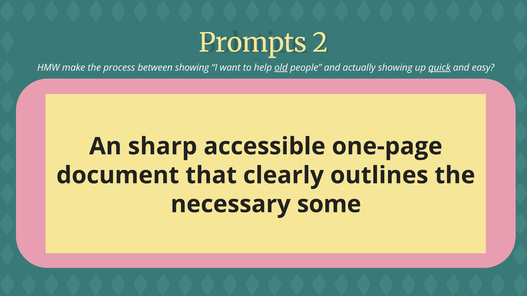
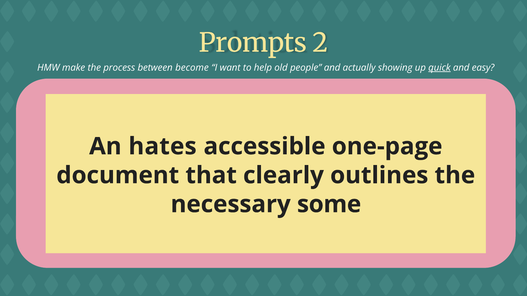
between showing: showing -> become
old underline: present -> none
sharp: sharp -> hates
